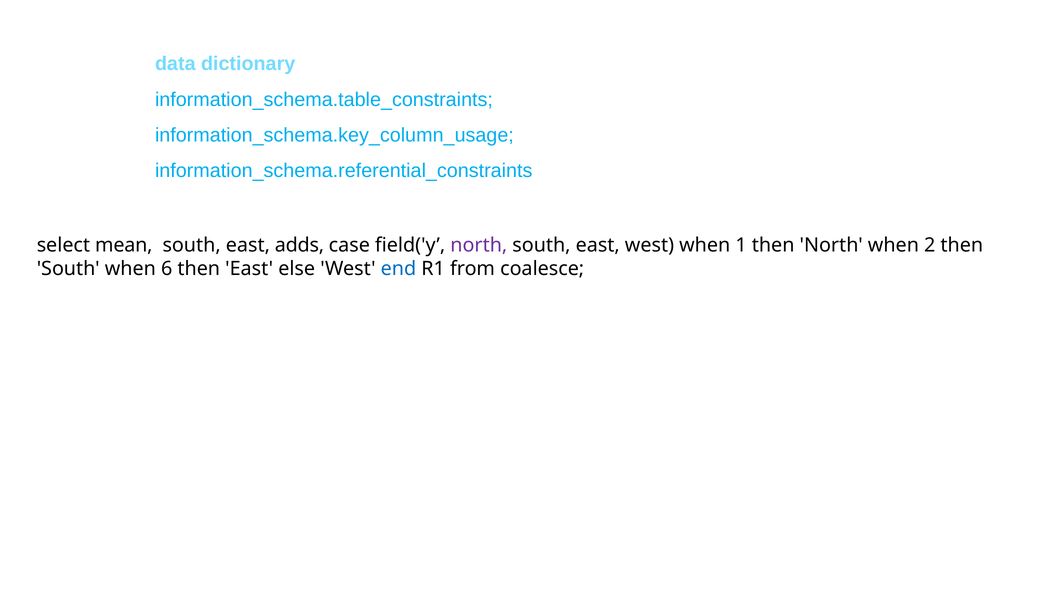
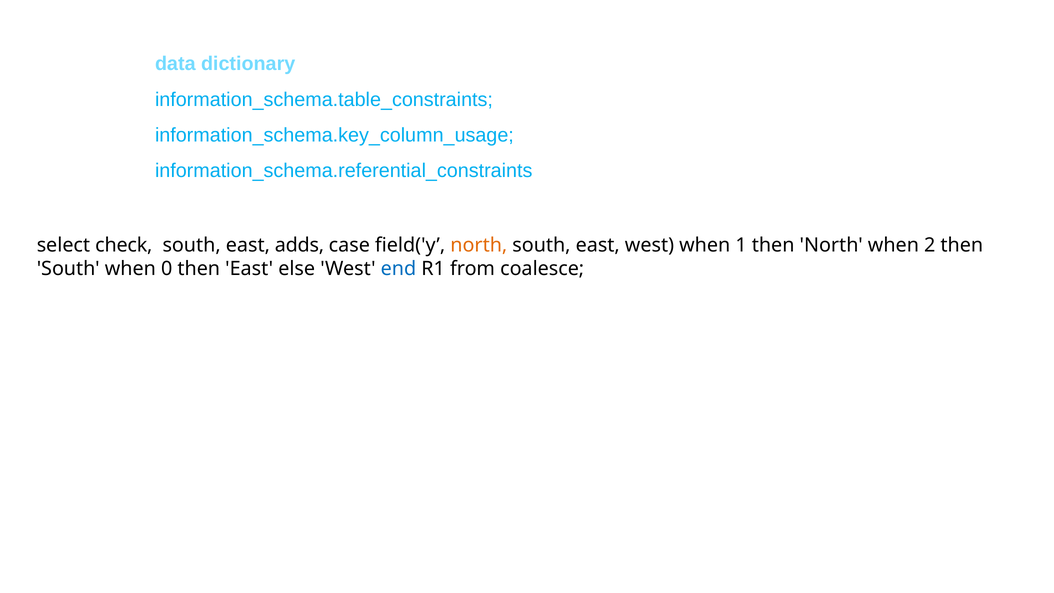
mean: mean -> check
north at (479, 245) colour: purple -> orange
6: 6 -> 0
